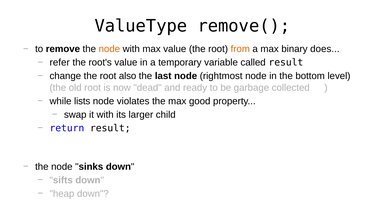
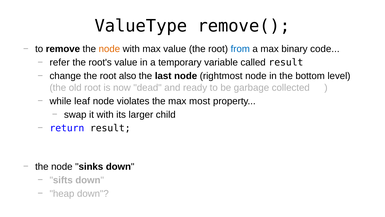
from colour: orange -> blue
does: does -> code
lists: lists -> leaf
good: good -> most
